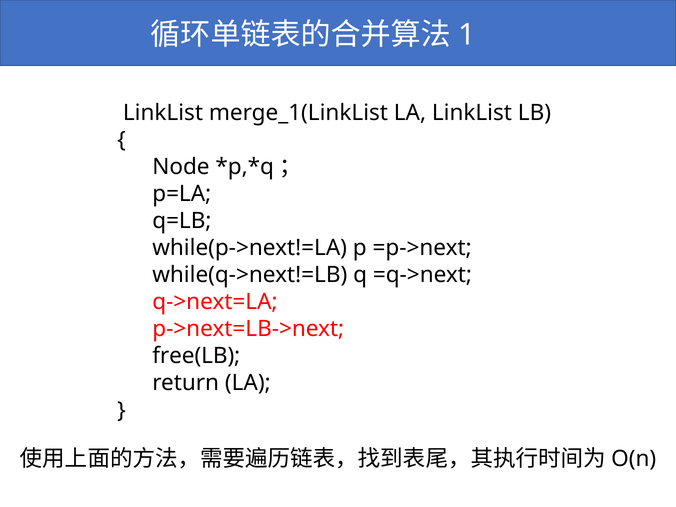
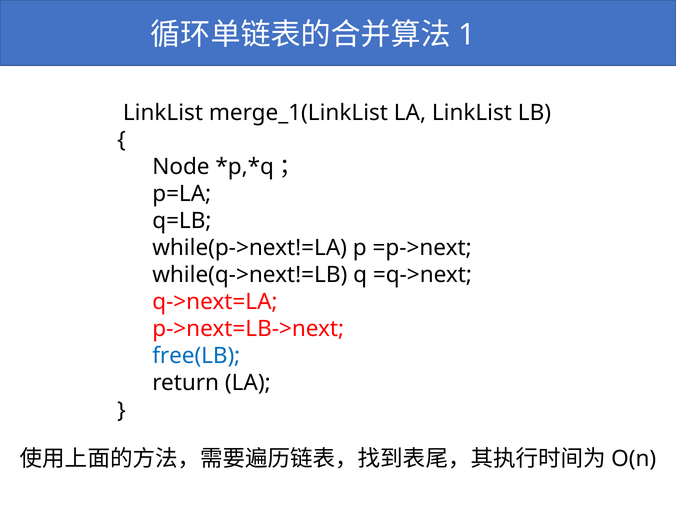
free(LB colour: black -> blue
